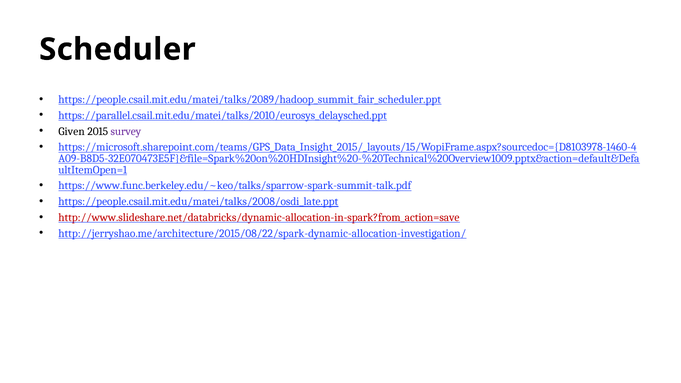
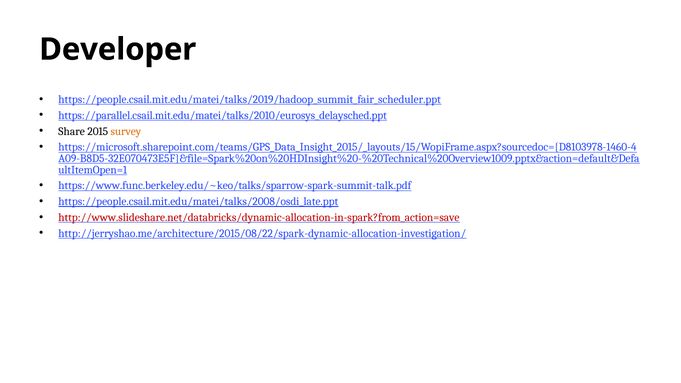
Scheduler: Scheduler -> Developer
https://people.csail.mit.edu/matei/talks/2089/hadoop_summit_fair_scheduler.ppt: https://people.csail.mit.edu/matei/talks/2089/hadoop_summit_fair_scheduler.ppt -> https://people.csail.mit.edu/matei/talks/2019/hadoop_summit_fair_scheduler.ppt
Given: Given -> Share
survey colour: purple -> orange
